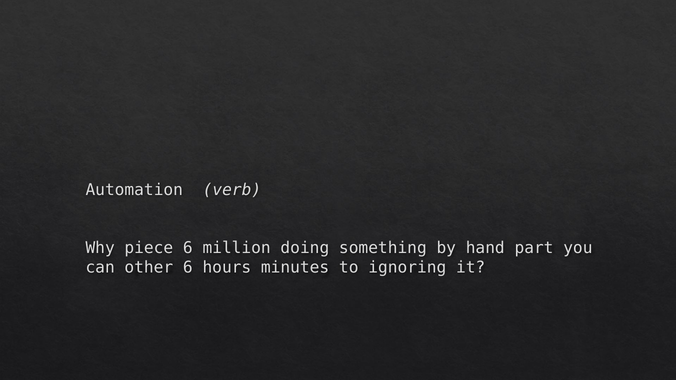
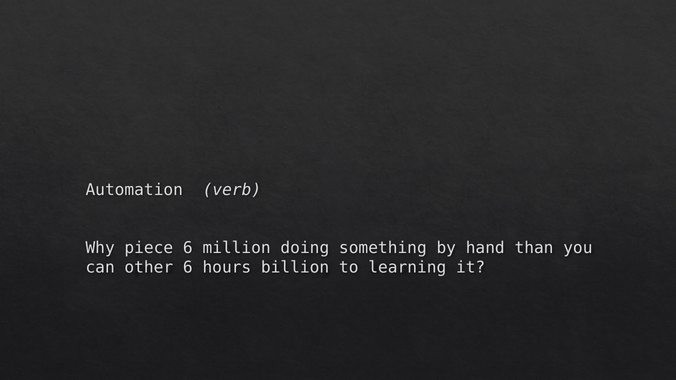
part: part -> than
minutes: minutes -> billion
ignoring: ignoring -> learning
